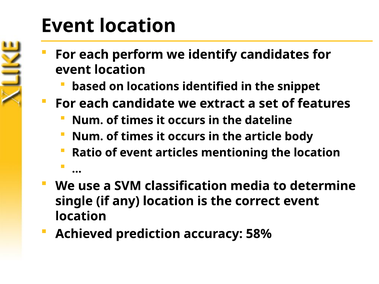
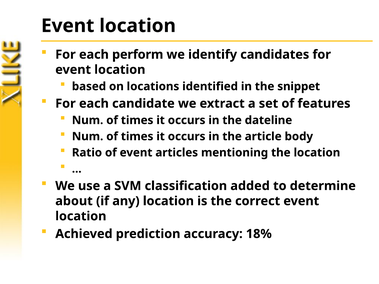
media: media -> added
single: single -> about
58%: 58% -> 18%
